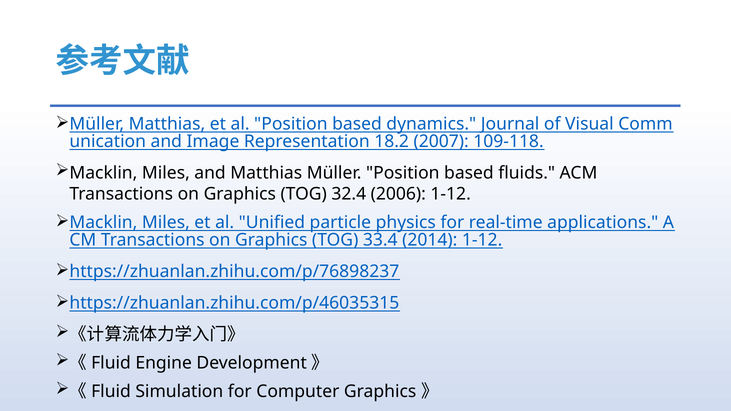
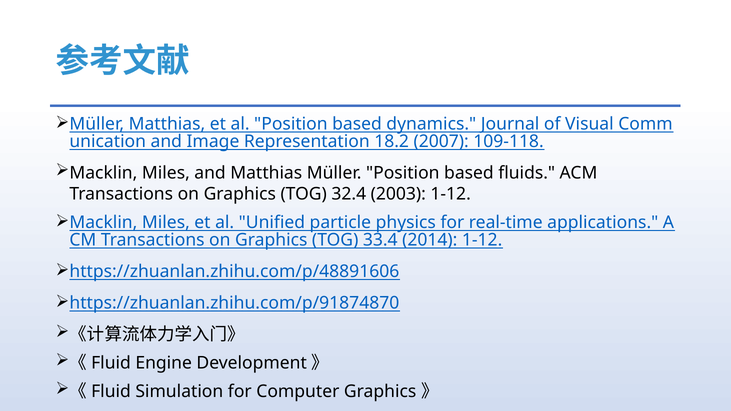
2006: 2006 -> 2003
https://zhuanlan.zhihu.com/p/76898237: https://zhuanlan.zhihu.com/p/76898237 -> https://zhuanlan.zhihu.com/p/48891606
https://zhuanlan.zhihu.com/p/46035315: https://zhuanlan.zhihu.com/p/46035315 -> https://zhuanlan.zhihu.com/p/91874870
